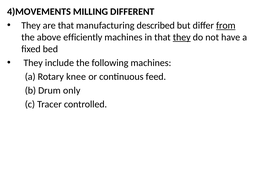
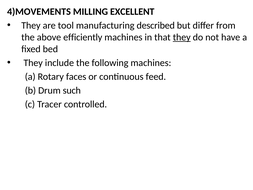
DIFFERENT: DIFFERENT -> EXCELLENT
are that: that -> tool
from underline: present -> none
knee: knee -> faces
only: only -> such
